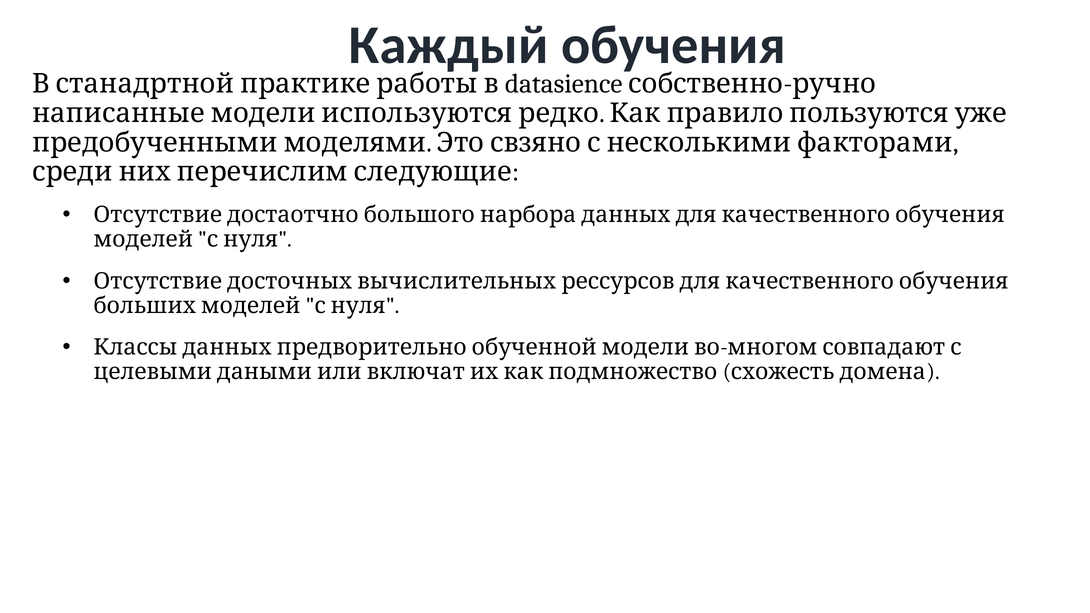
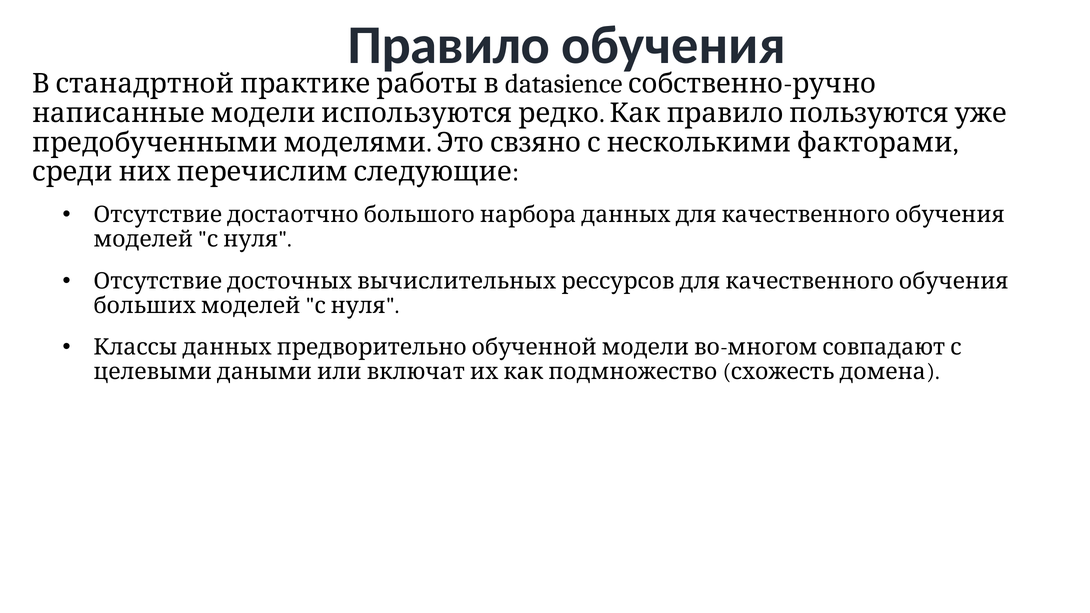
Каждый: Каждый -> Правило
